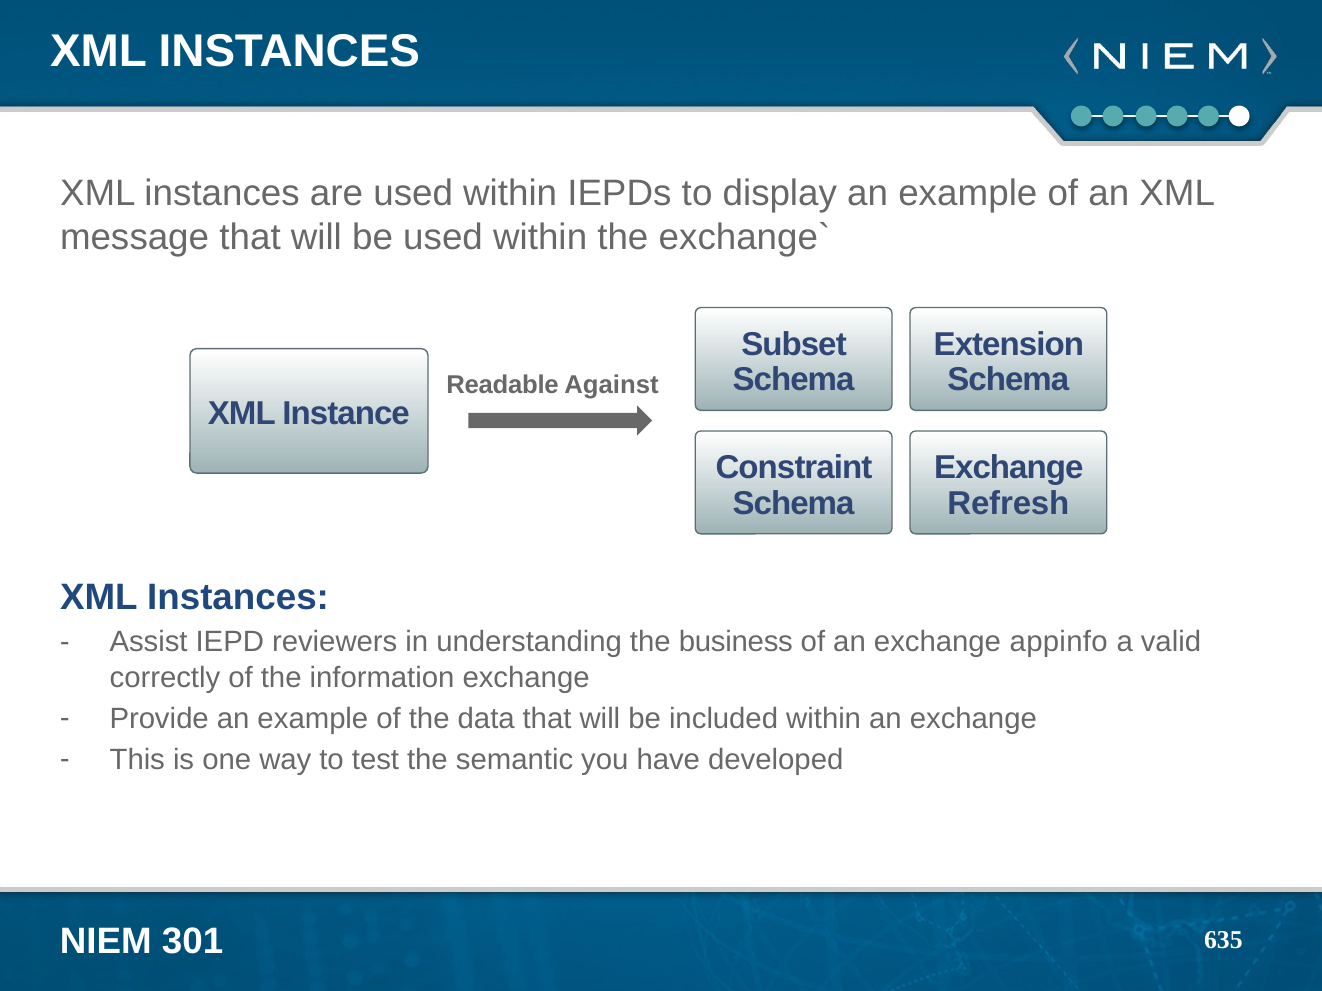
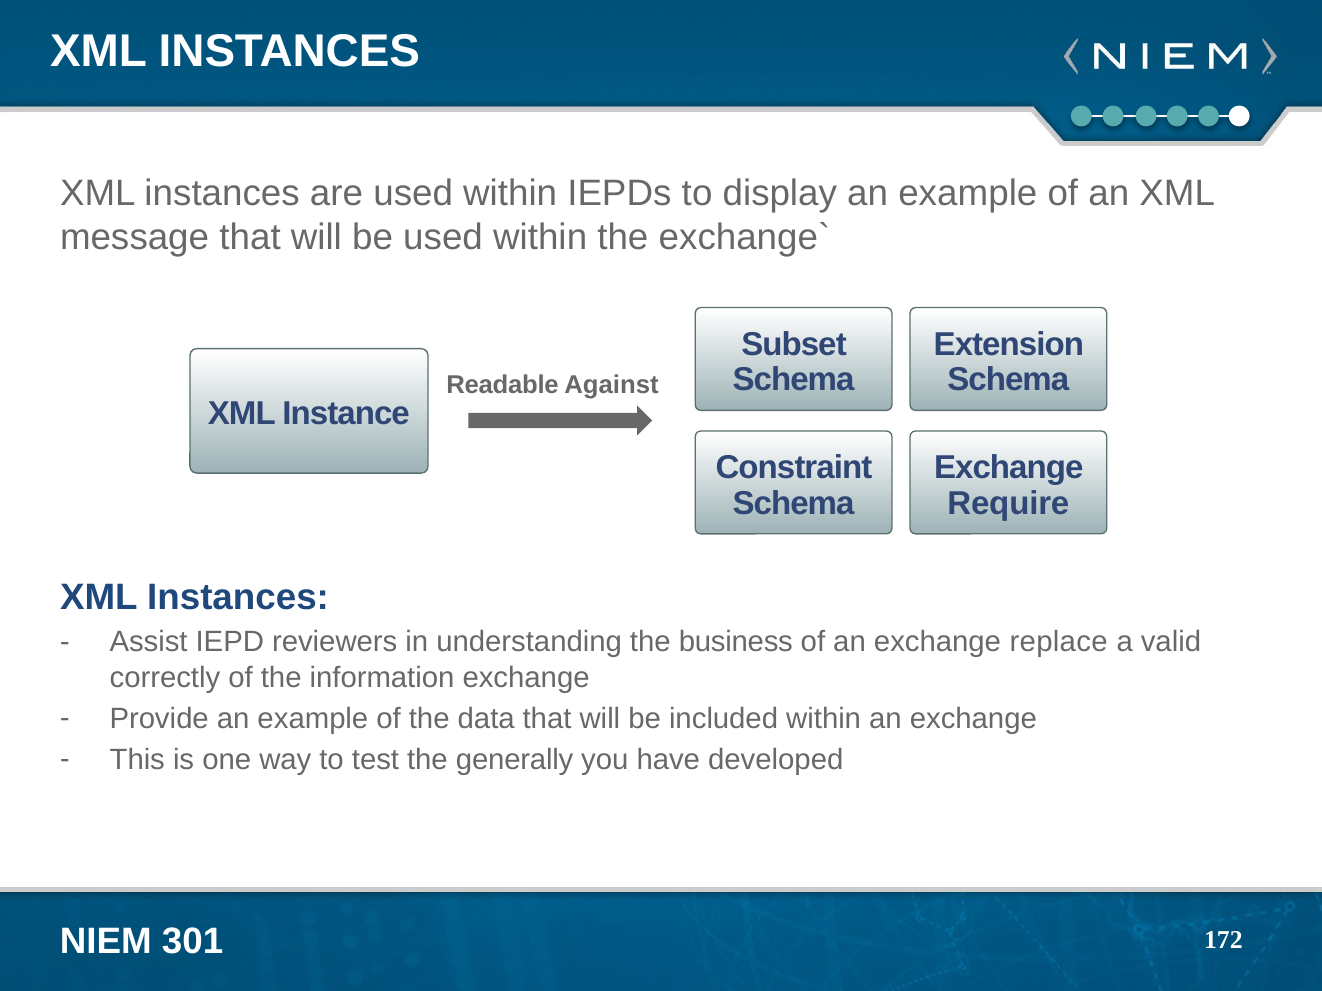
Refresh: Refresh -> Require
appinfo: appinfo -> replace
semantic: semantic -> generally
635: 635 -> 172
